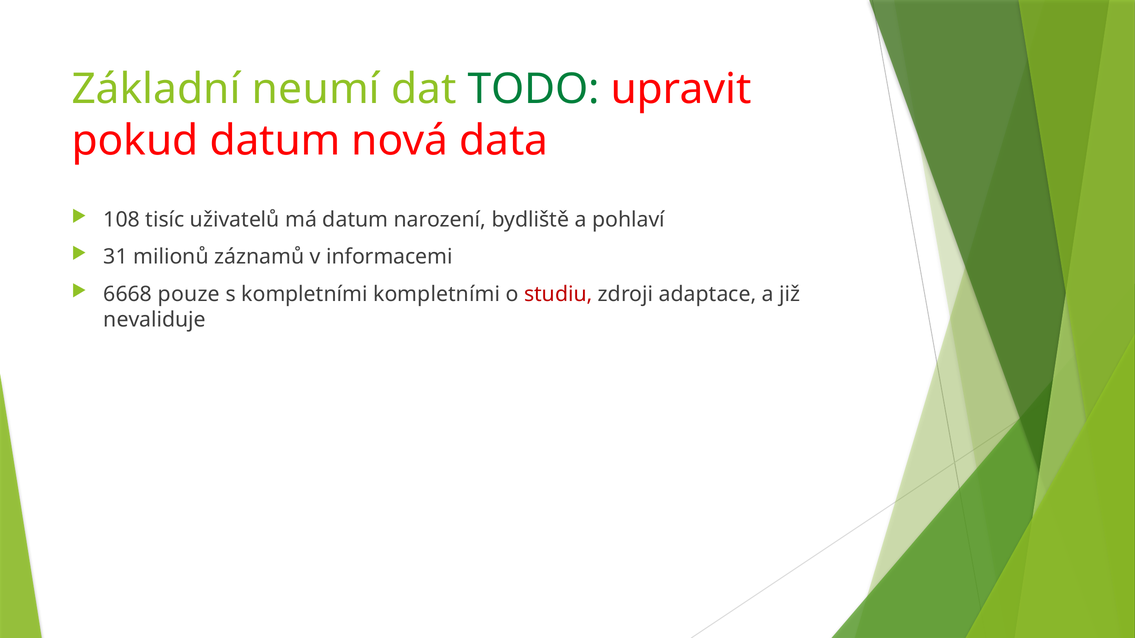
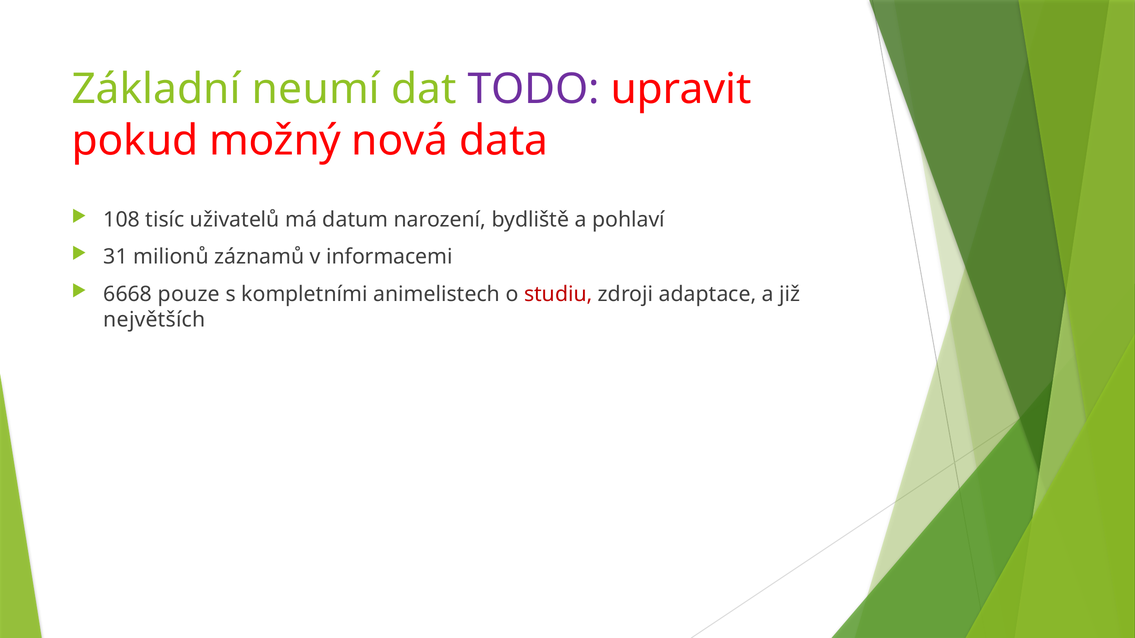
TODO colour: green -> purple
pokud datum: datum -> možný
kompletními kompletními: kompletními -> animelistech
nevaliduje: nevaliduje -> největších
